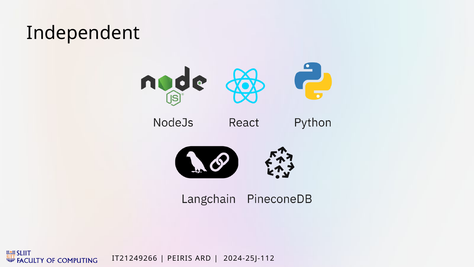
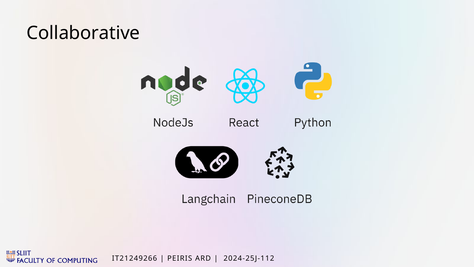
Independent: Independent -> Collaborative
